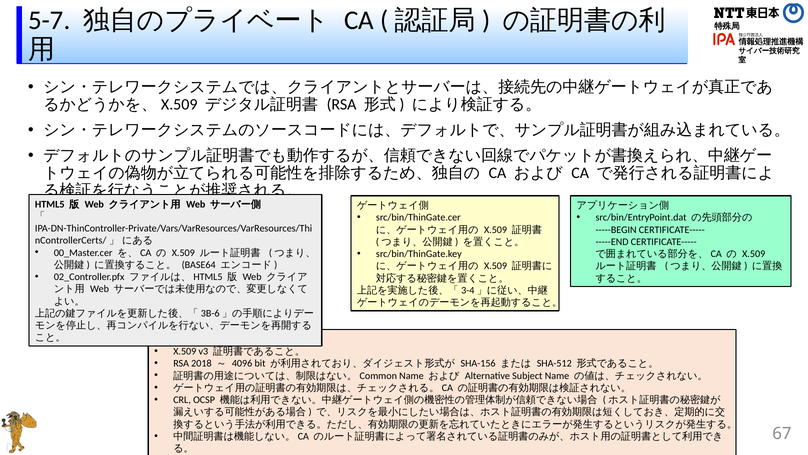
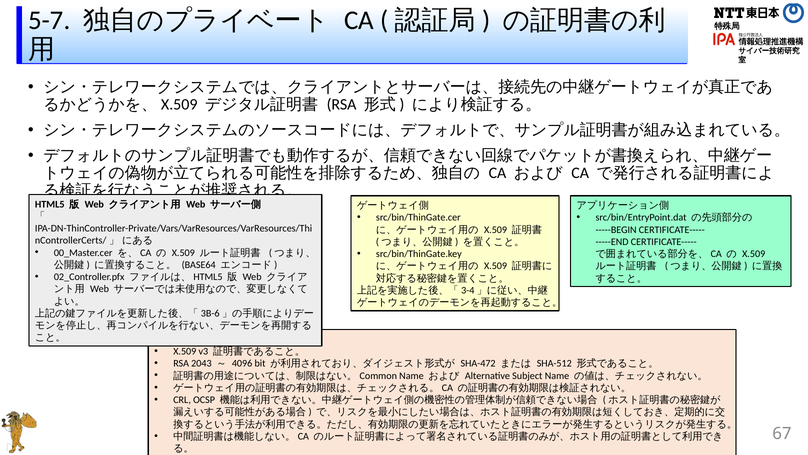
2018: 2018 -> 2043
SHA-156: SHA-156 -> SHA-472
